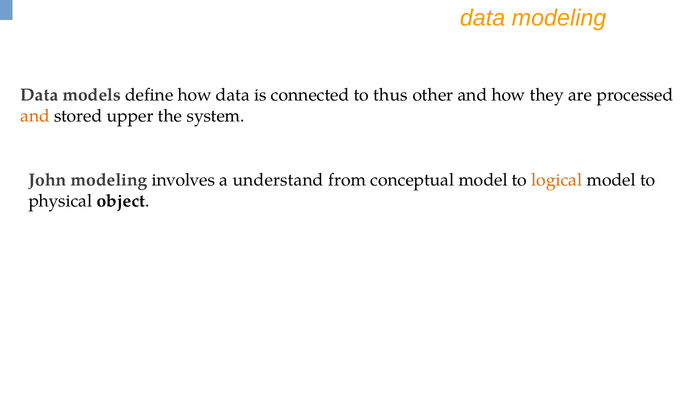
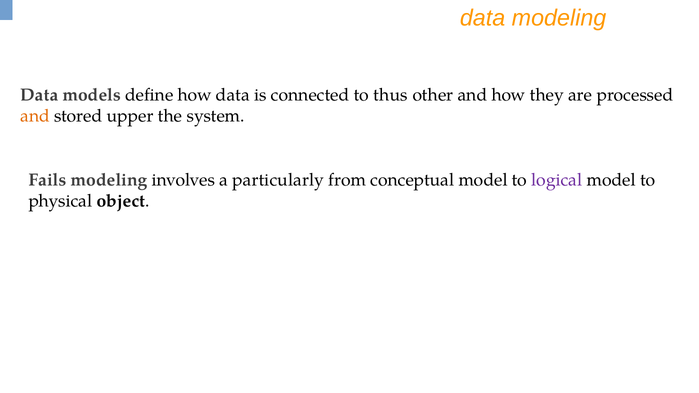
John: John -> Fails
understand: understand -> particularly
logical colour: orange -> purple
